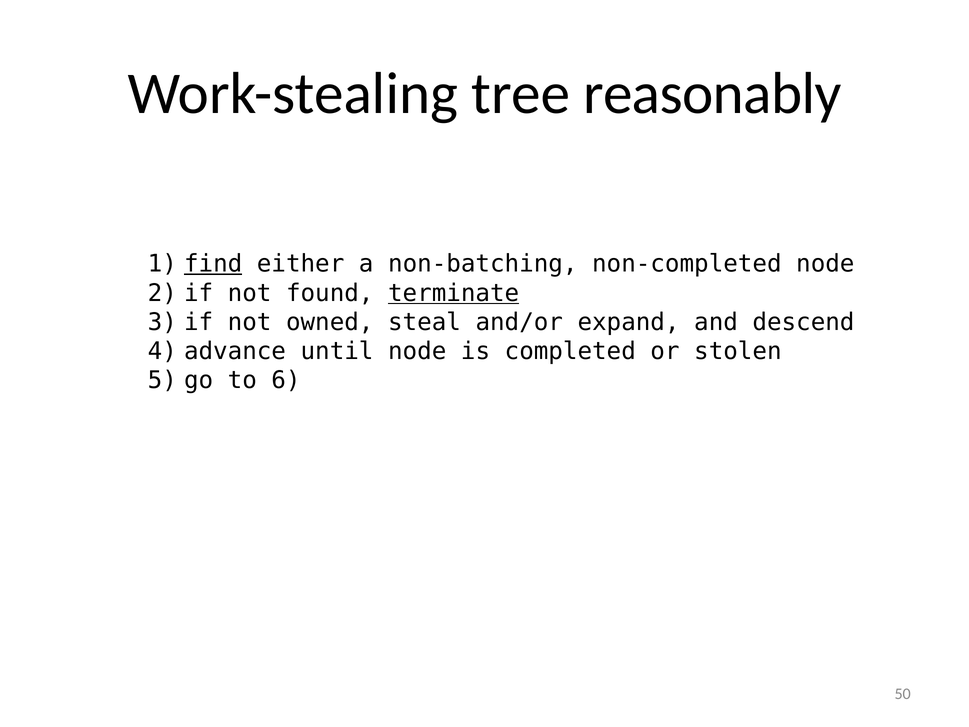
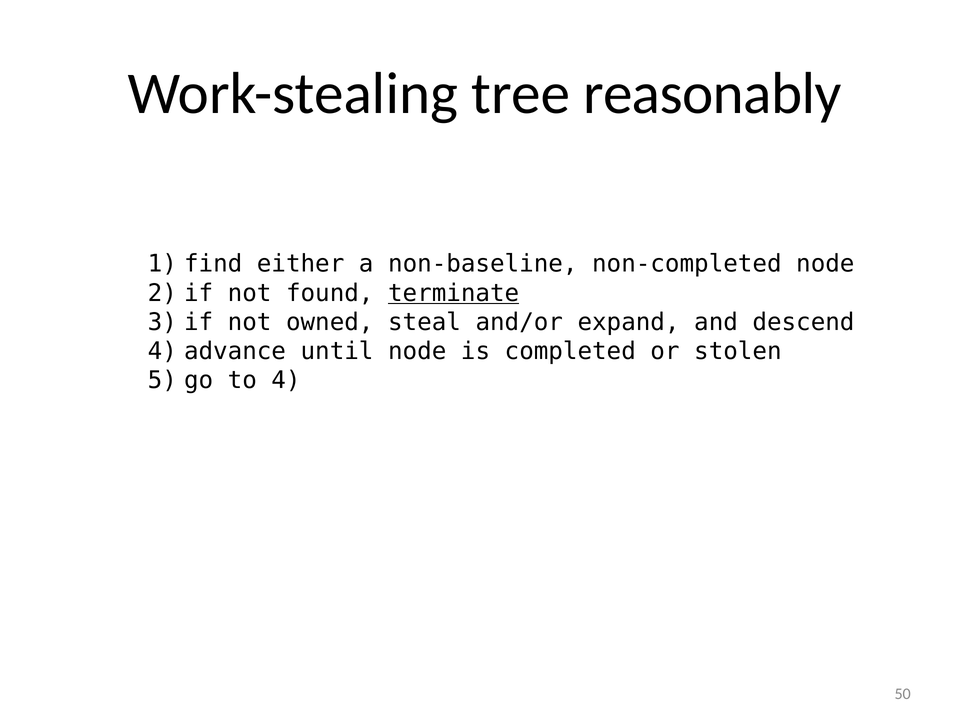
find underline: present -> none
non-batching: non-batching -> non-baseline
to 6: 6 -> 4
